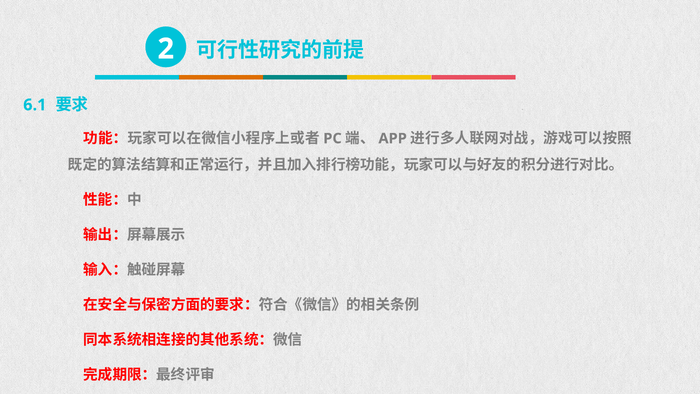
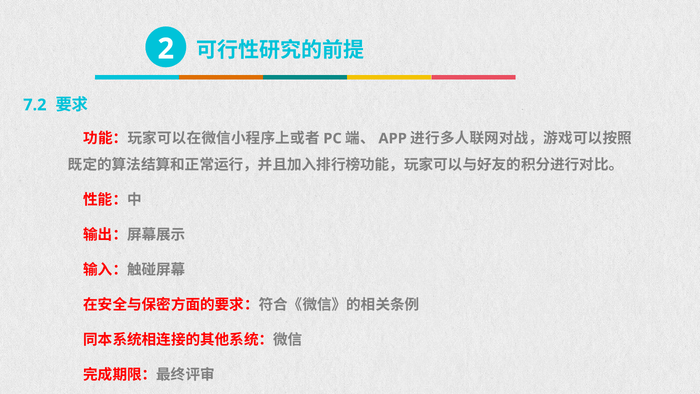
6.1: 6.1 -> 7.2
